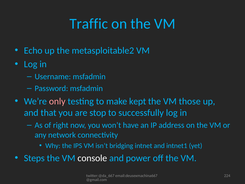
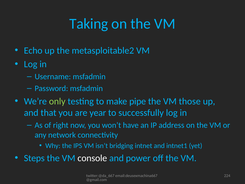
Traffic: Traffic -> Taking
only colour: pink -> light green
kept: kept -> pipe
stop: stop -> year
